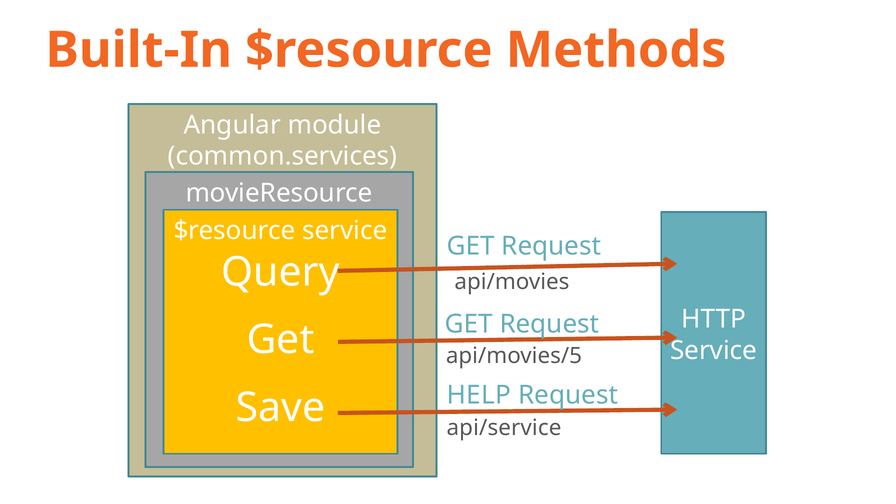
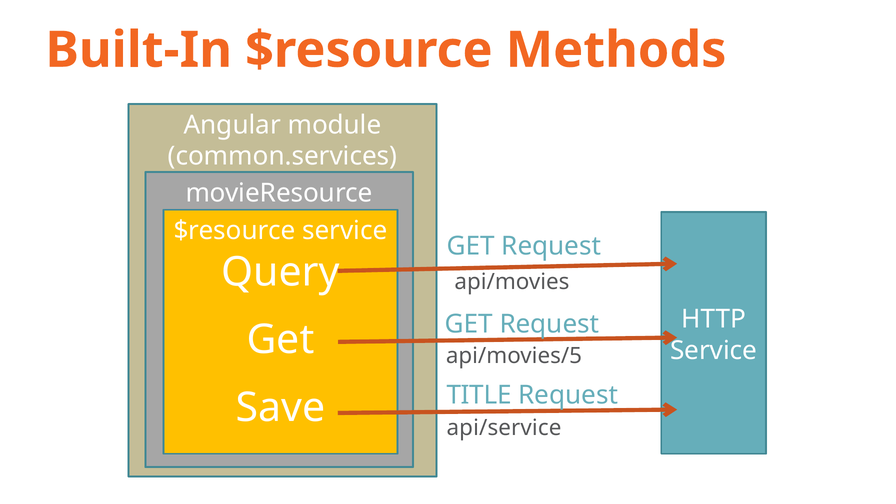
HELP: HELP -> TITLE
